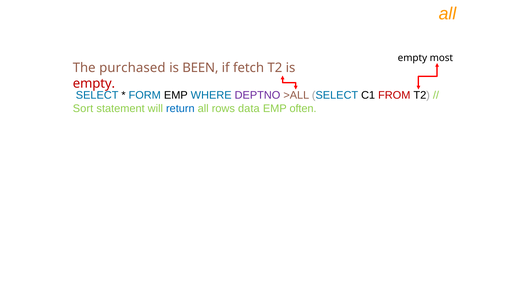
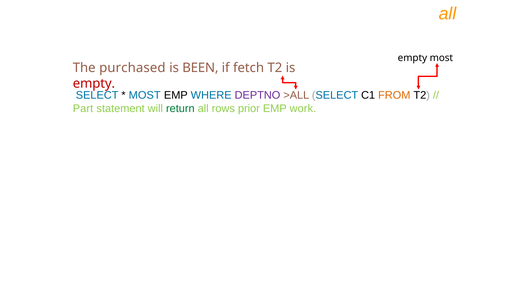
FORM at (145, 95): FORM -> MOST
FROM colour: red -> orange
Sort: Sort -> Part
return colour: blue -> green
data: data -> prior
often: often -> work
